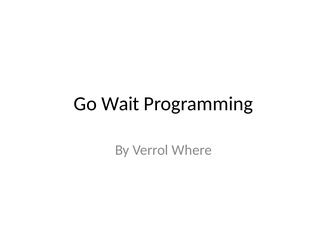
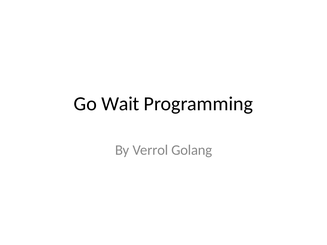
Where: Where -> Golang
